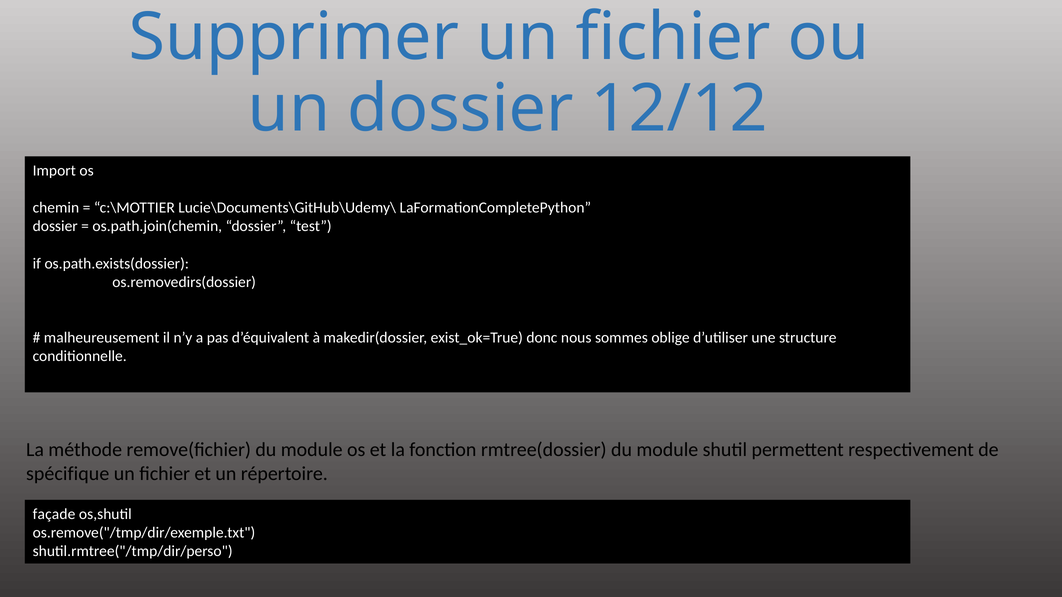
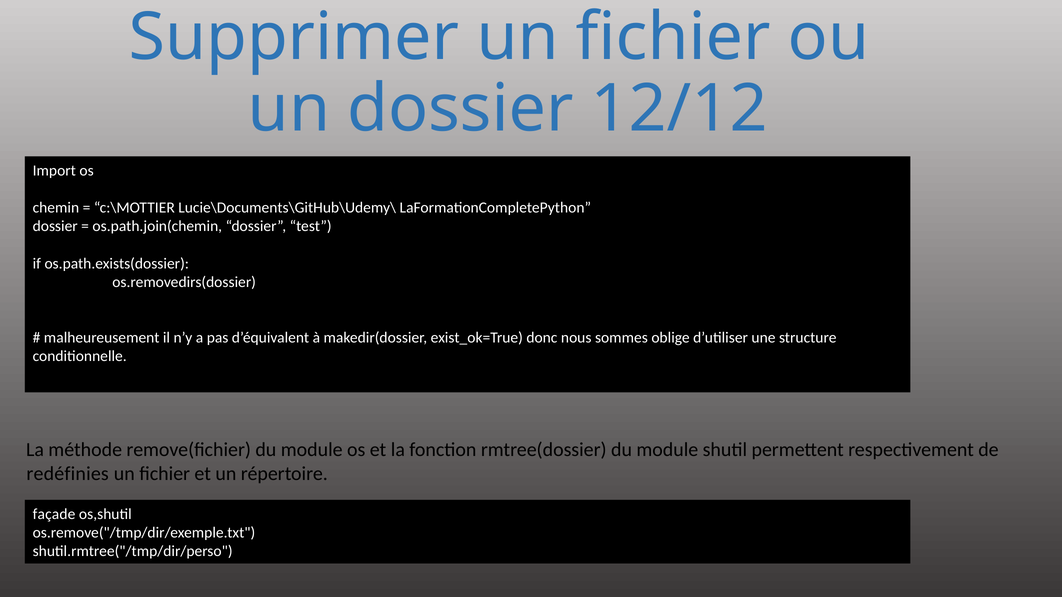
spécifique: spécifique -> redéfinies
